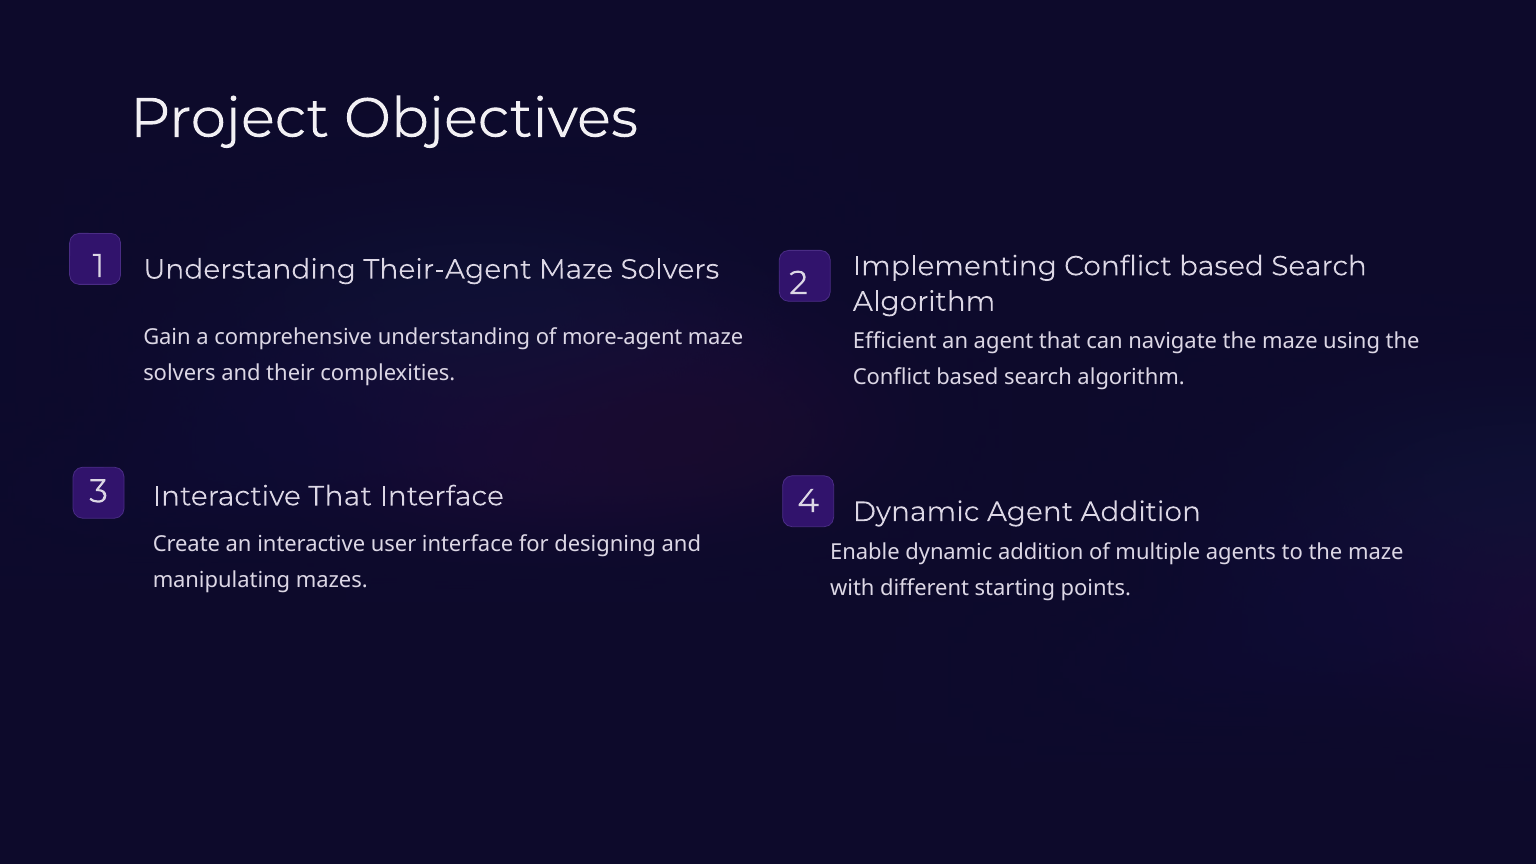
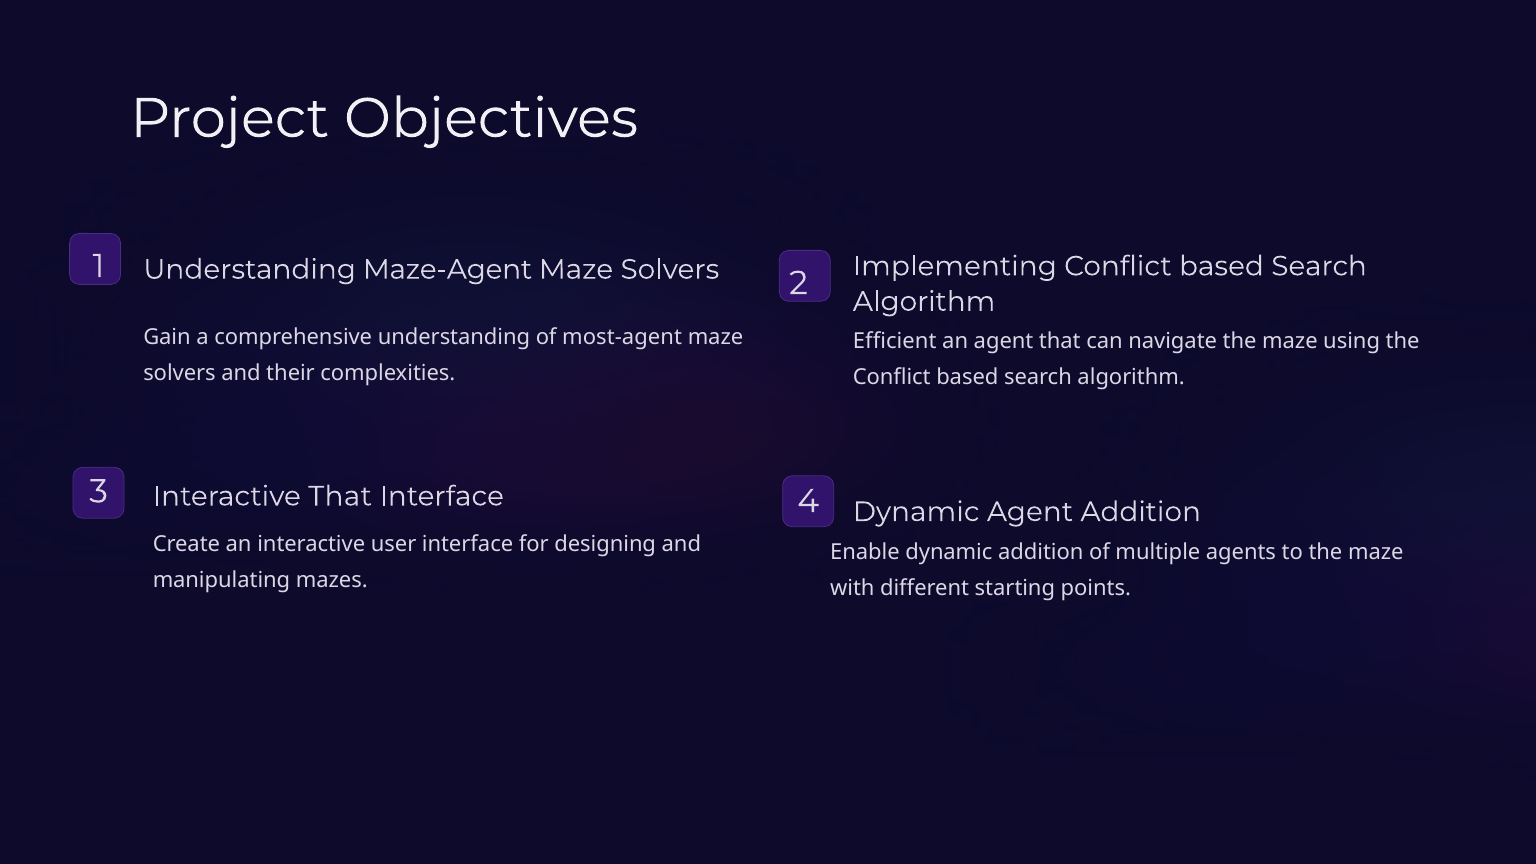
Their-Agent: Their-Agent -> Maze-Agent
more-agent: more-agent -> most-agent
